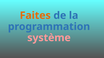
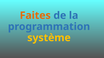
système colour: pink -> yellow
